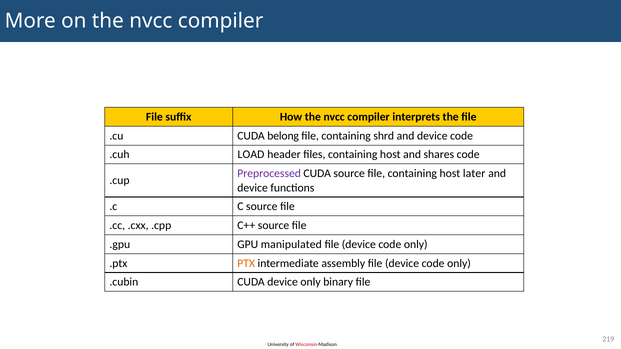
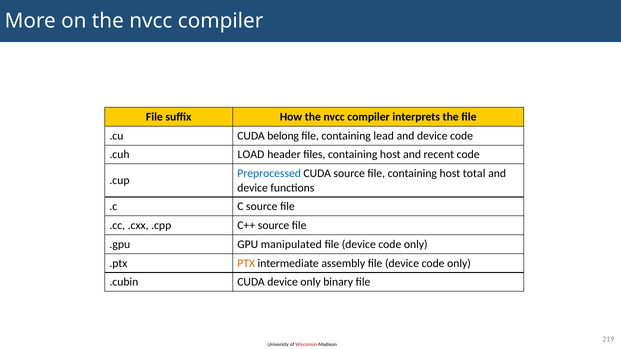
shrd: shrd -> lead
shares: shares -> recent
Preprocessed colour: purple -> blue
later: later -> total
